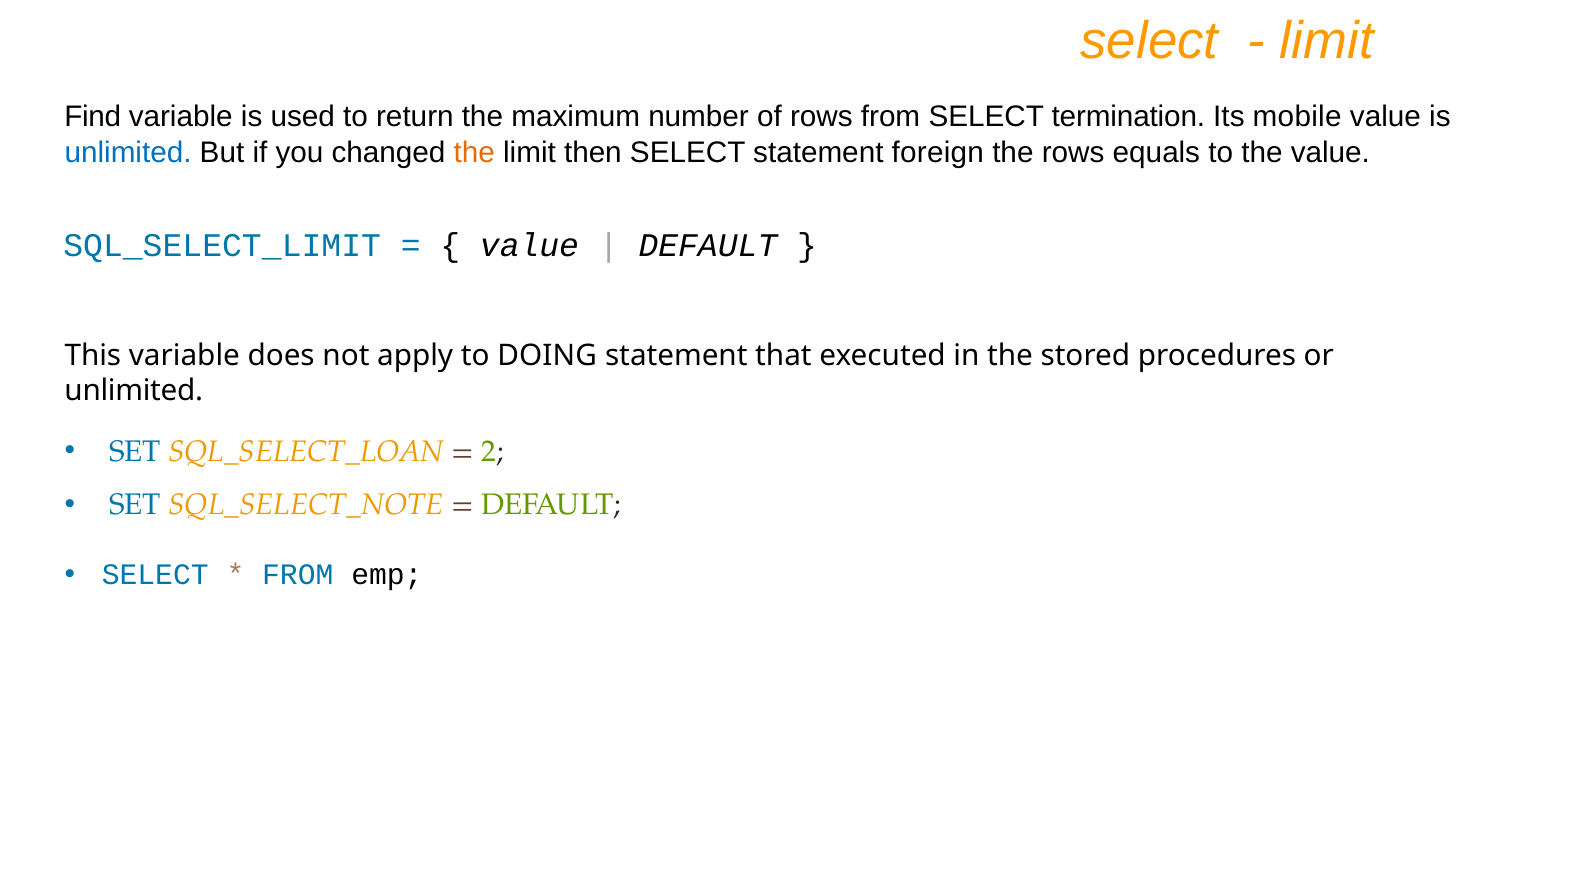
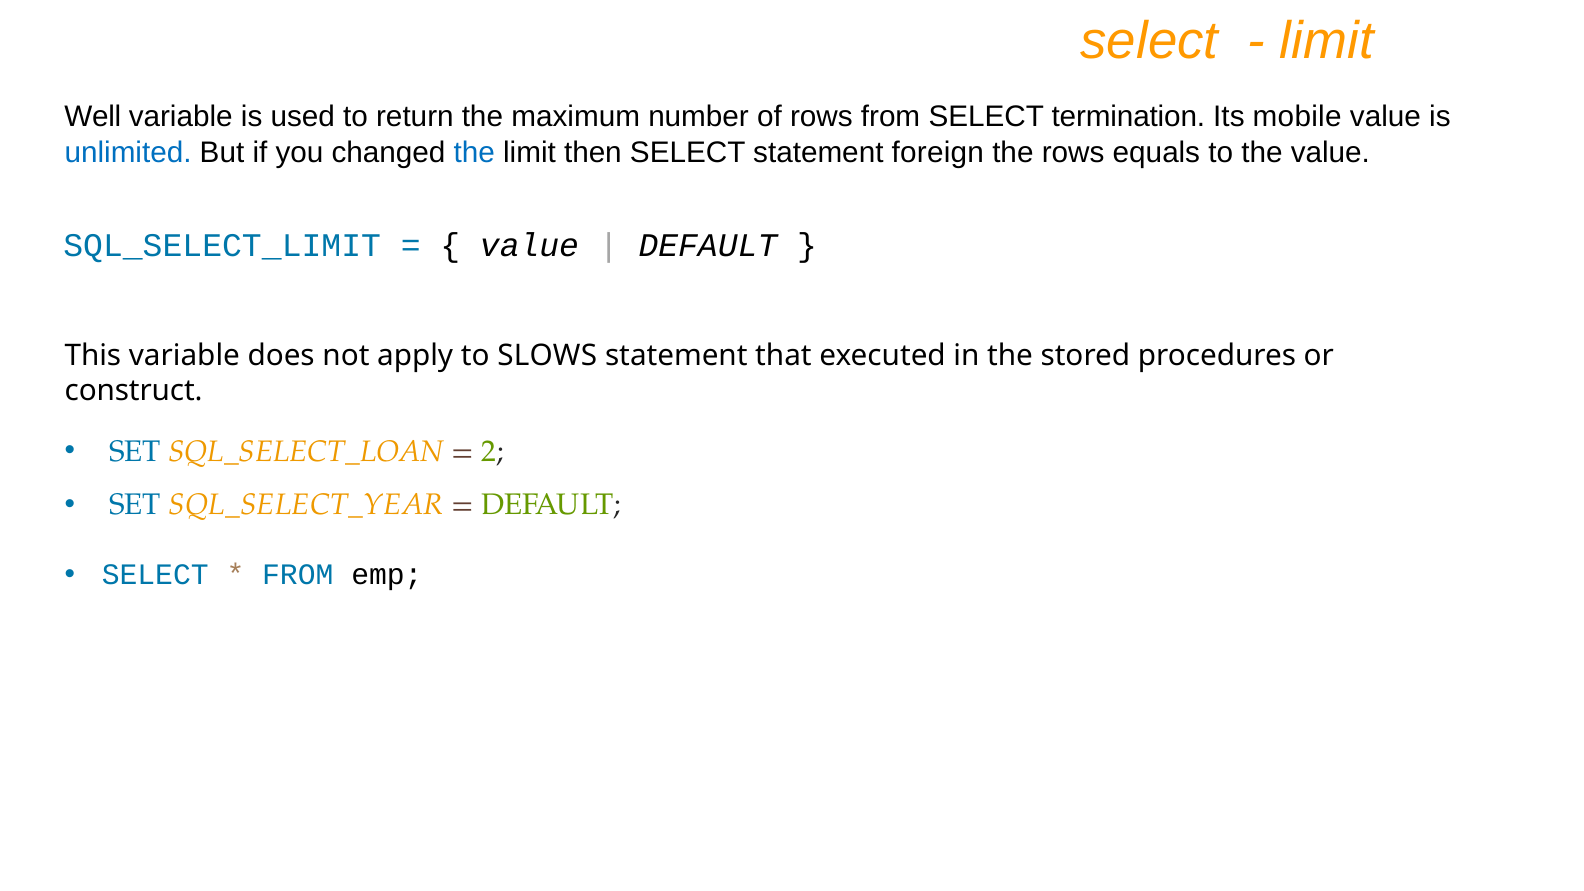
Find: Find -> Well
the at (474, 153) colour: orange -> blue
DOING: DOING -> SLOWS
unlimited at (134, 391): unlimited -> construct
SQL_SELECT_NOTE: SQL_SELECT_NOTE -> SQL_SELECT_YEAR
